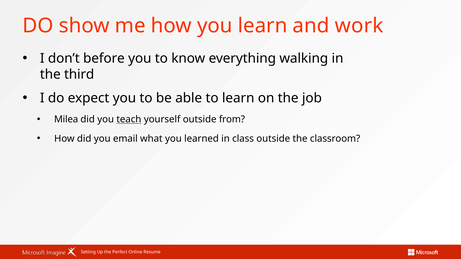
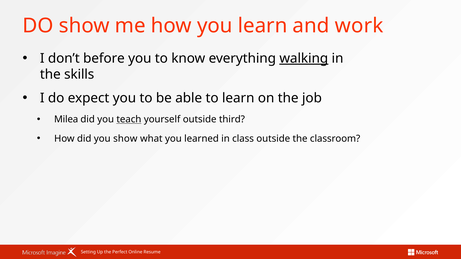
walking underline: none -> present
third: third -> skills
from: from -> third
you email: email -> show
